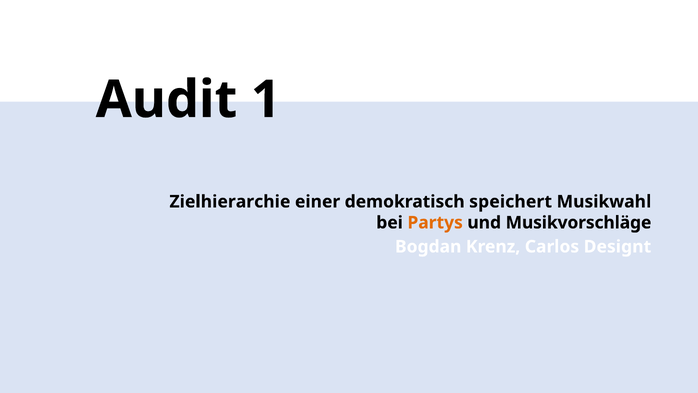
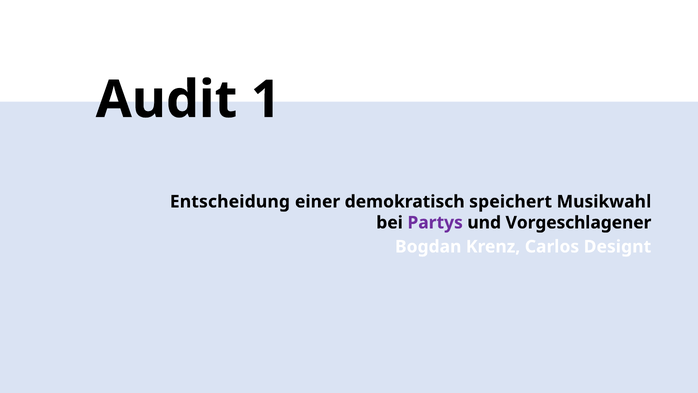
Zielhierarchie: Zielhierarchie -> Entscheidung
Partys colour: orange -> purple
Musikvorschläge: Musikvorschläge -> Vorgeschlagener
